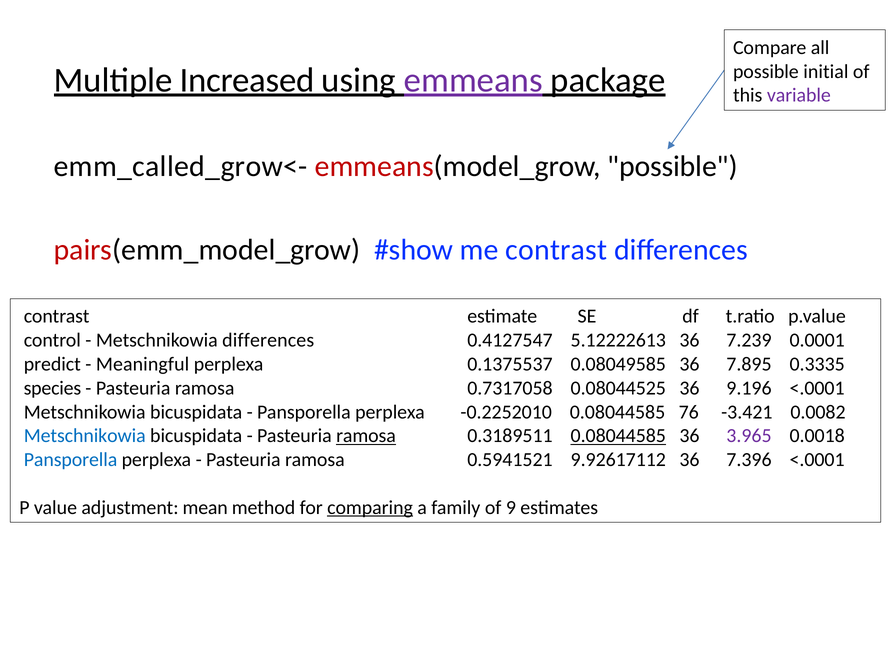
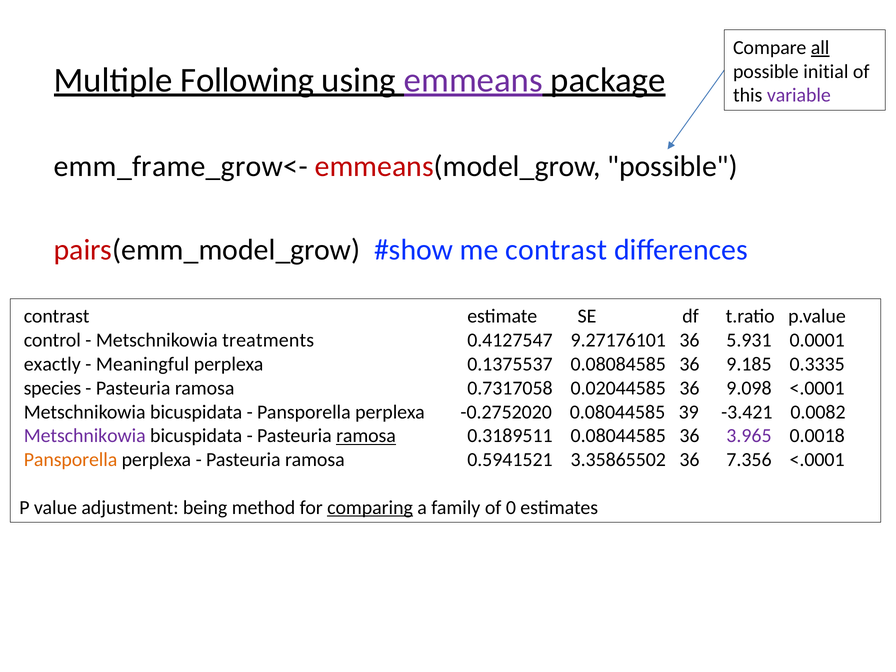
all underline: none -> present
Increased: Increased -> Following
emm_called_grow<-: emm_called_grow<- -> emm_frame_grow<-
Metschnikowia differences: differences -> treatments
5.12222613: 5.12222613 -> 9.27176101
7.239: 7.239 -> 5.931
predict: predict -> exactly
0.08049585: 0.08049585 -> 0.08084585
7.895: 7.895 -> 9.185
0.08044525: 0.08044525 -> 0.02044585
9.196: 9.196 -> 9.098
-0.2252010: -0.2252010 -> -0.2752020
76: 76 -> 39
Metschnikowia at (85, 436) colour: blue -> purple
0.08044585 at (618, 436) underline: present -> none
Pansporella at (71, 460) colour: blue -> orange
9.92617112: 9.92617112 -> 3.35865502
7.396: 7.396 -> 7.356
mean: mean -> being
9: 9 -> 0
